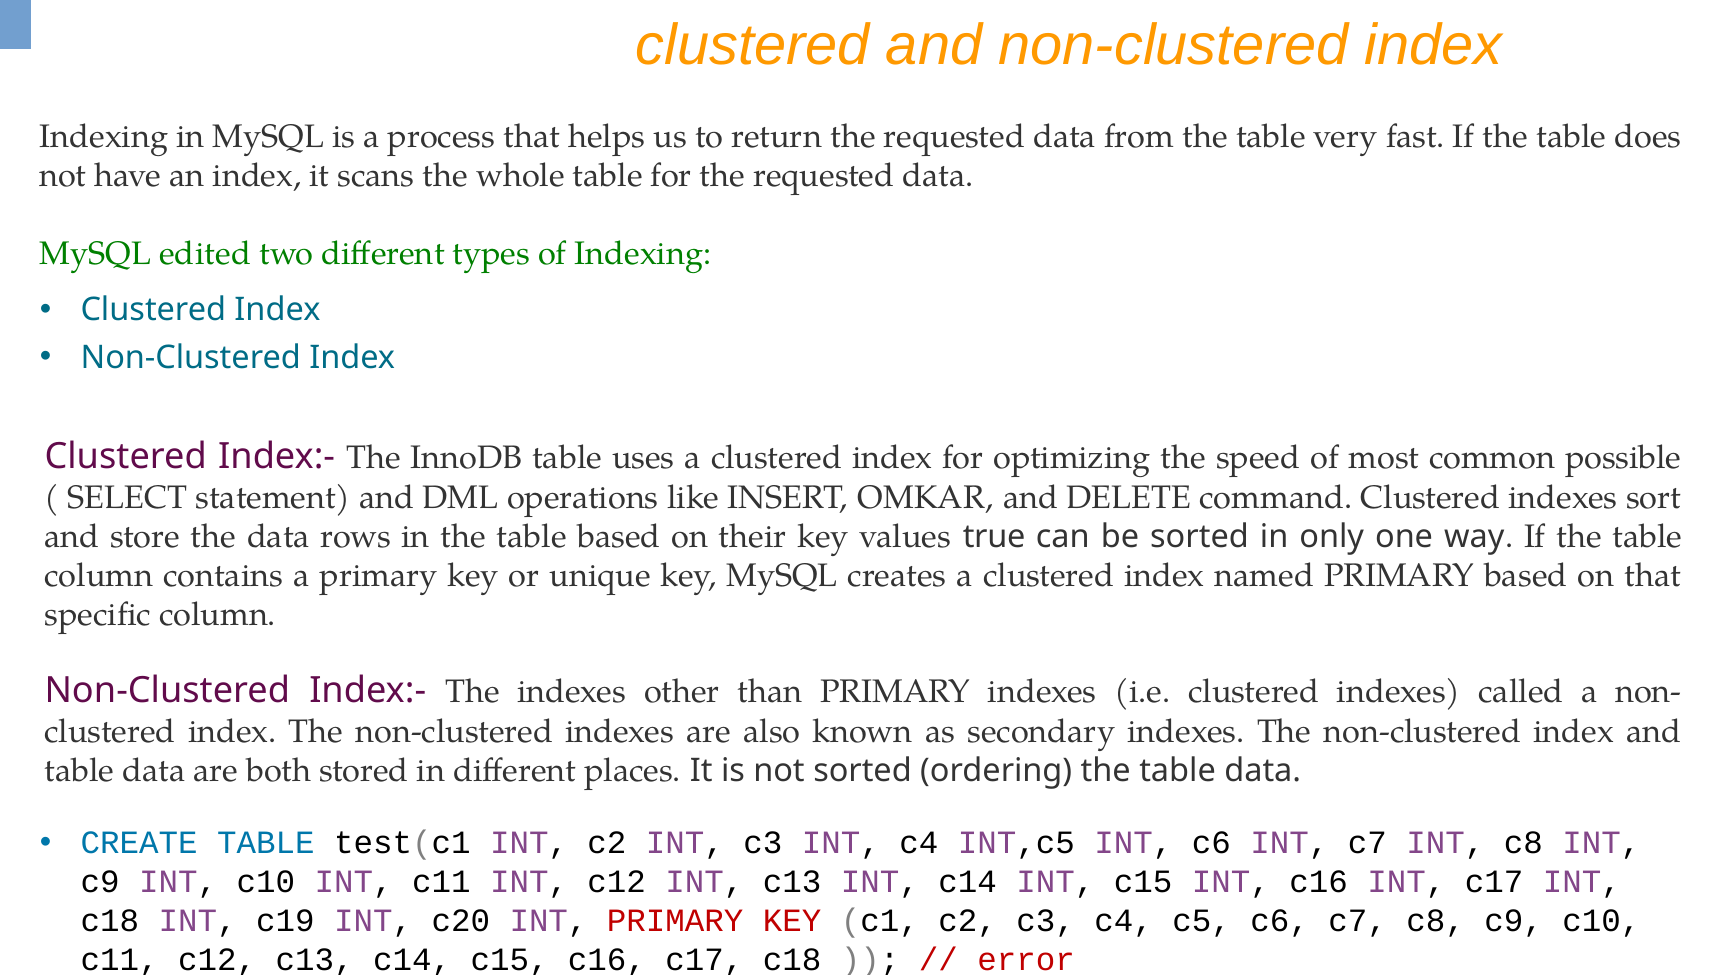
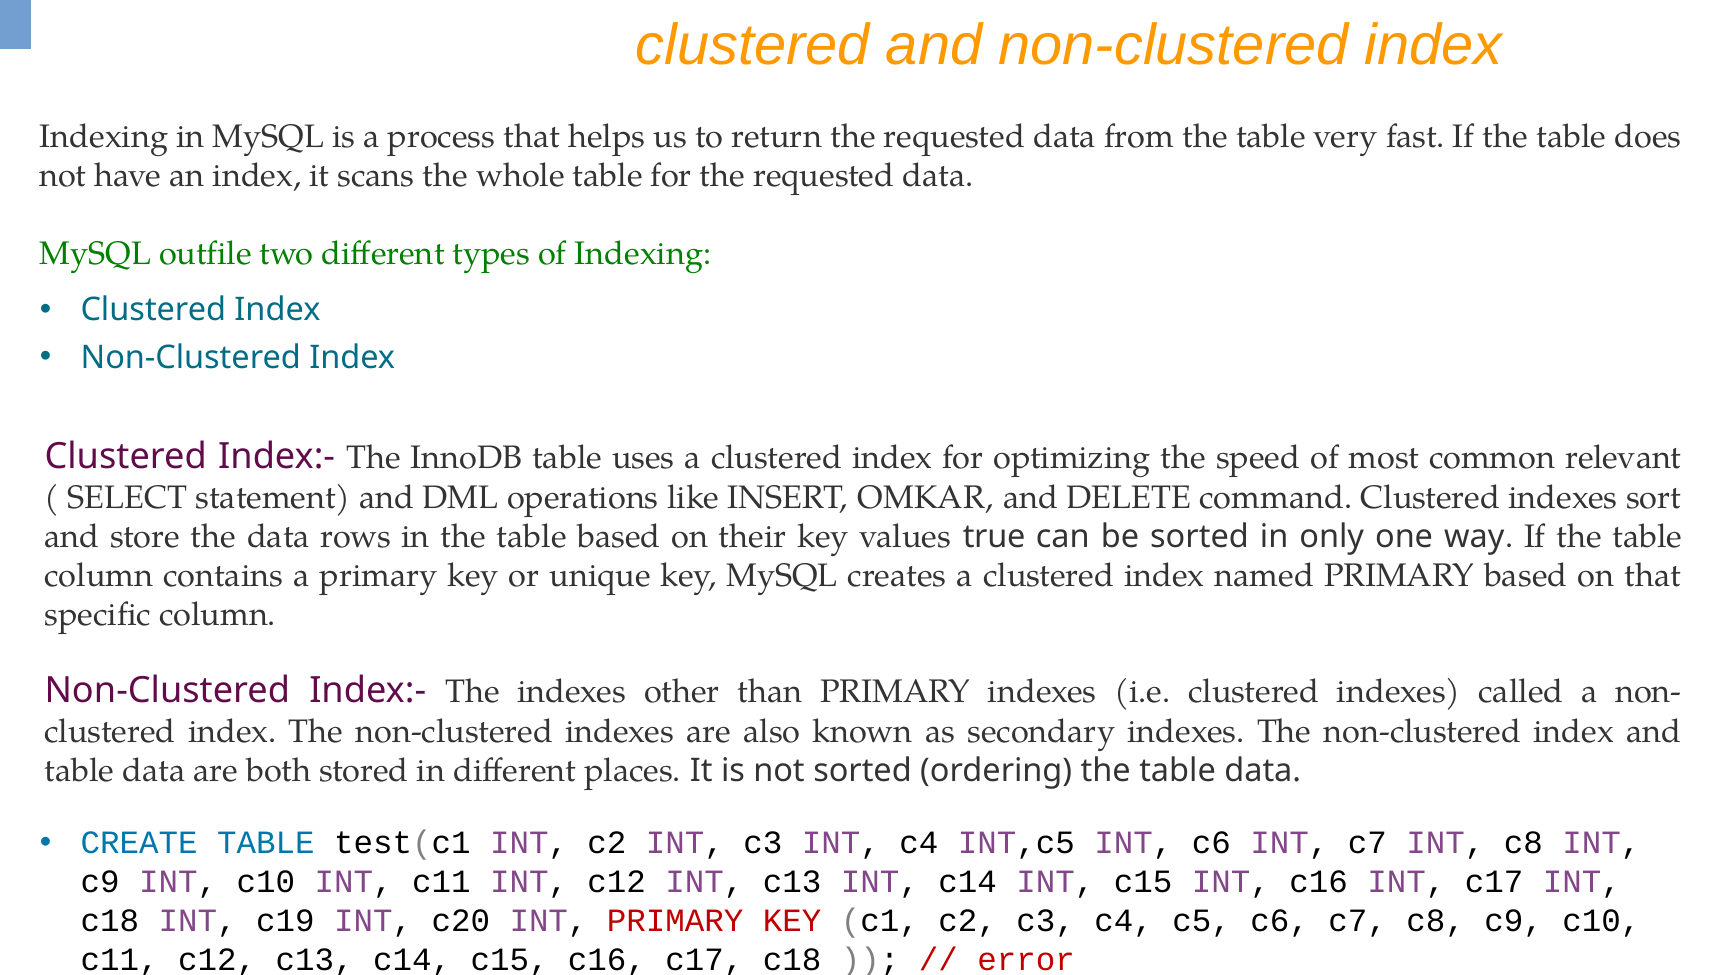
edited: edited -> outfile
possible: possible -> relevant
